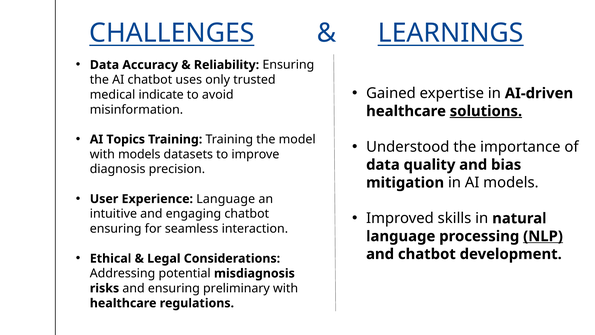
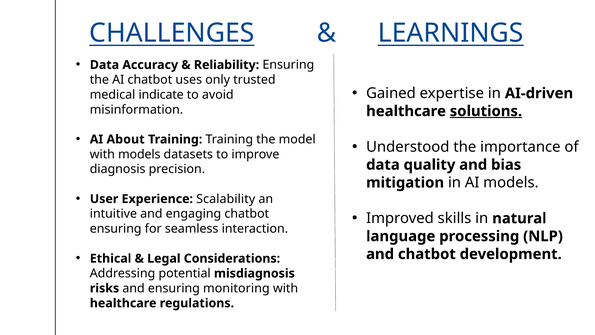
Topics: Topics -> About
Experience Language: Language -> Scalability
NLP underline: present -> none
preliminary: preliminary -> monitoring
